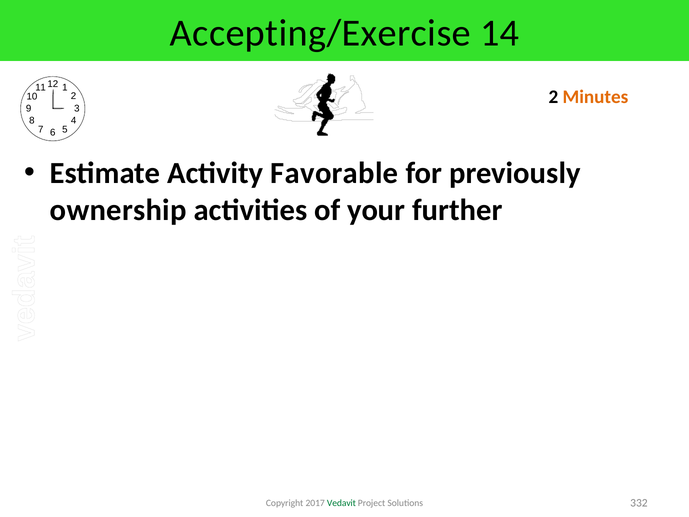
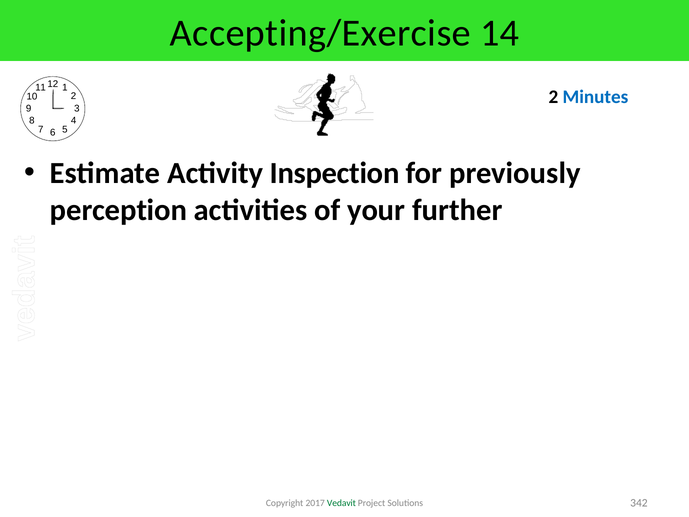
Minutes colour: orange -> blue
Favorable: Favorable -> Inspection
ownership: ownership -> perception
332: 332 -> 342
